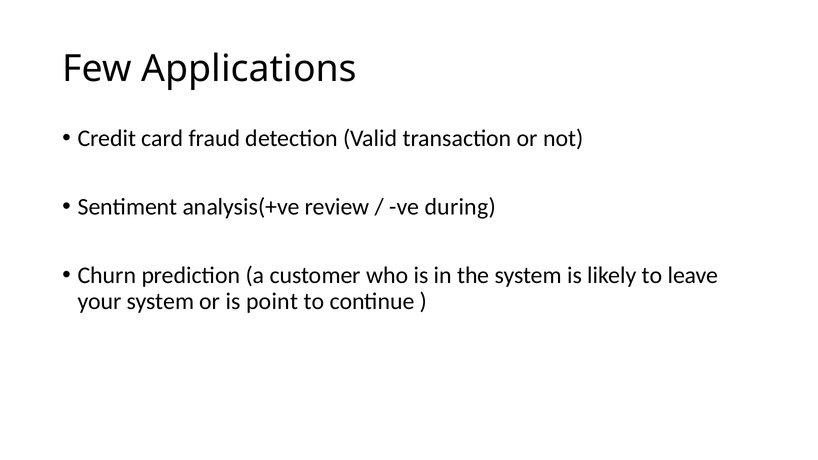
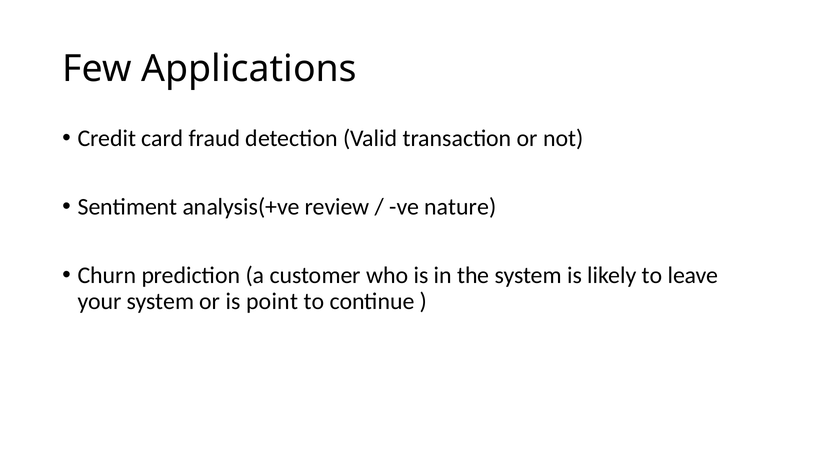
during: during -> nature
